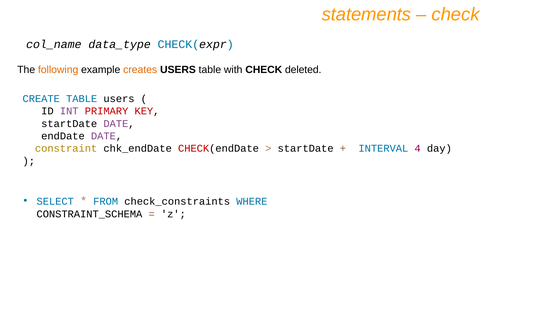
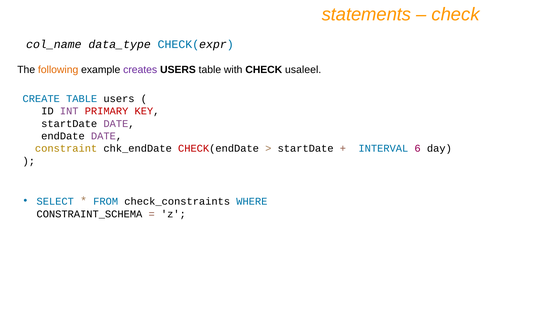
creates colour: orange -> purple
deleted: deleted -> usaleel
4: 4 -> 6
